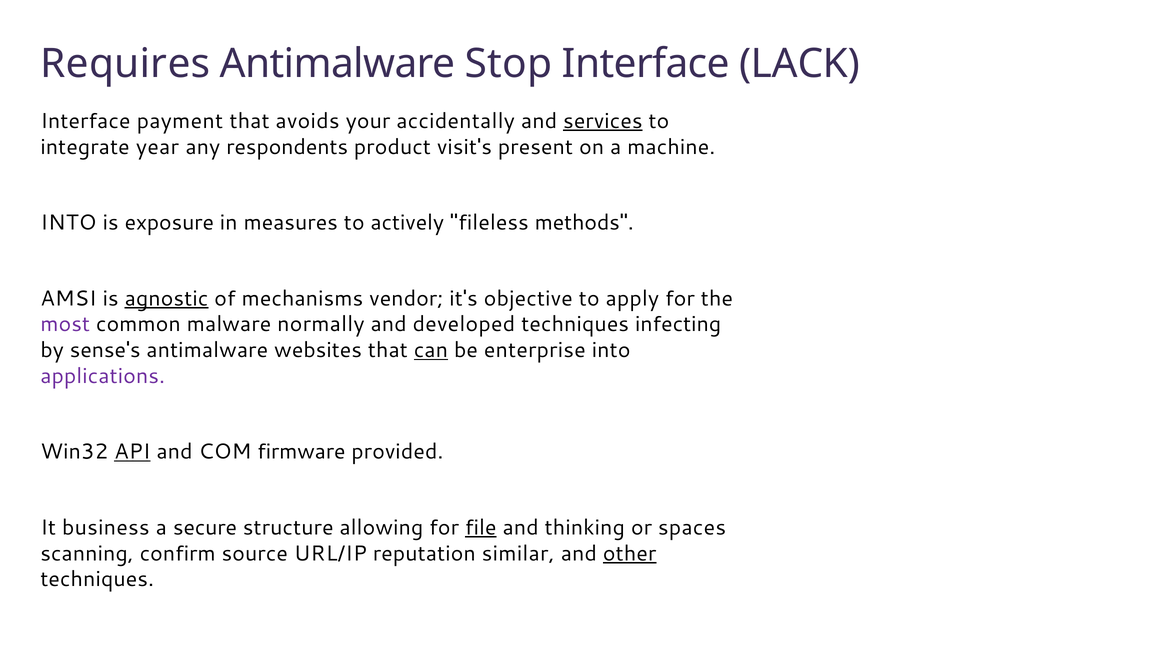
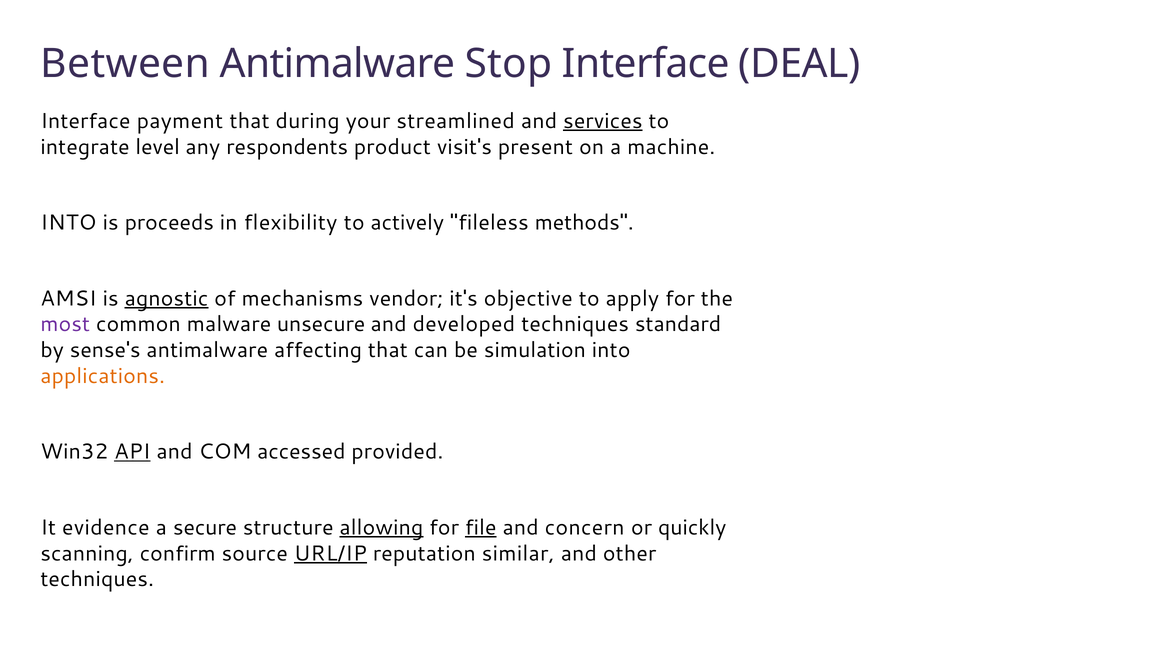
Requires: Requires -> Between
LACK: LACK -> DEAL
avoids: avoids -> during
accidentally: accidentally -> streamlined
year: year -> level
exposure: exposure -> proceeds
measures: measures -> flexibility
normally: normally -> unsecure
infecting: infecting -> standard
websites: websites -> affecting
can underline: present -> none
enterprise: enterprise -> simulation
applications colour: purple -> orange
firmware: firmware -> accessed
business: business -> evidence
allowing underline: none -> present
thinking: thinking -> concern
spaces: spaces -> quickly
URL/IP underline: none -> present
other underline: present -> none
